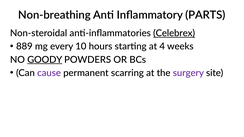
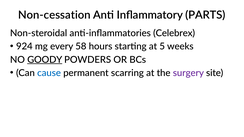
Non-breathing: Non-breathing -> Non-cessation
Celebrex underline: present -> none
889: 889 -> 924
10: 10 -> 58
4: 4 -> 5
cause colour: purple -> blue
